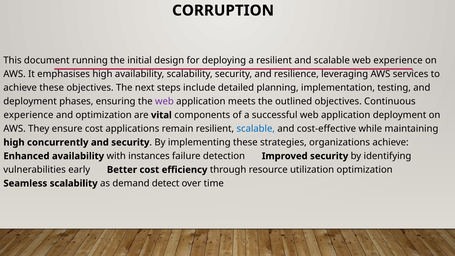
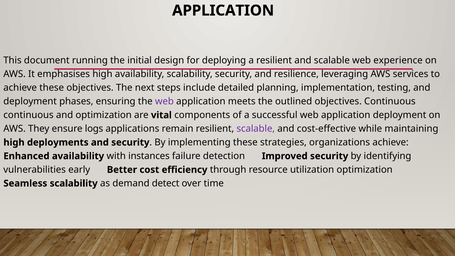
CORRUPTION at (223, 10): CORRUPTION -> APPLICATION
experience at (28, 115): experience -> continuous
ensure cost: cost -> logs
scalable at (256, 129) colour: blue -> purple
concurrently: concurrently -> deployments
